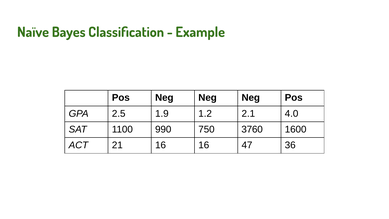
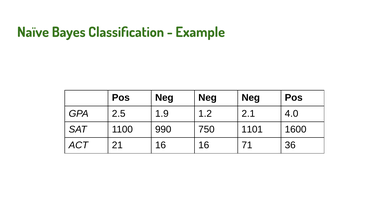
3760: 3760 -> 1101
47: 47 -> 71
